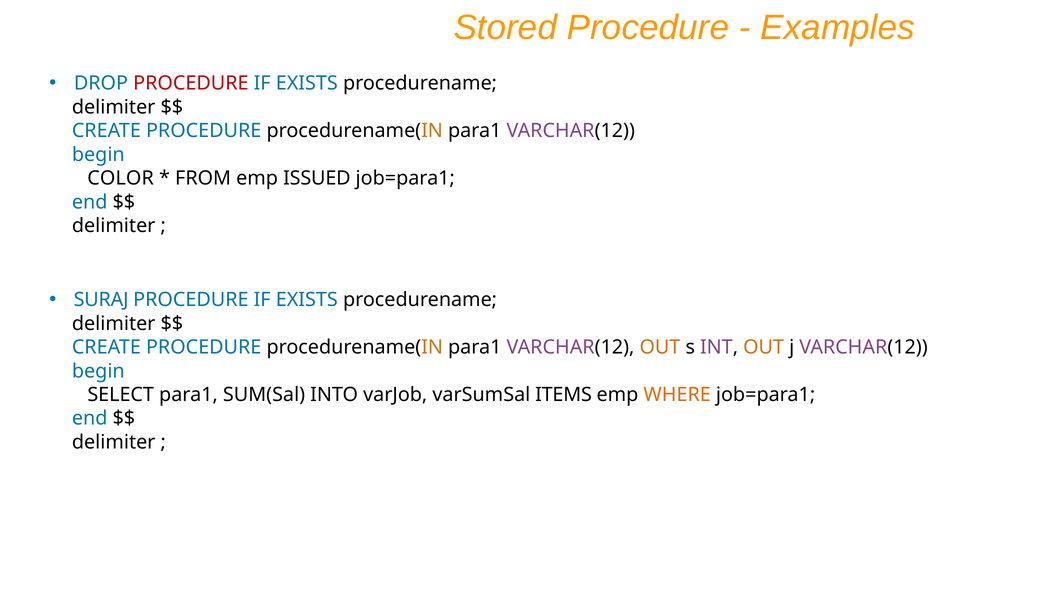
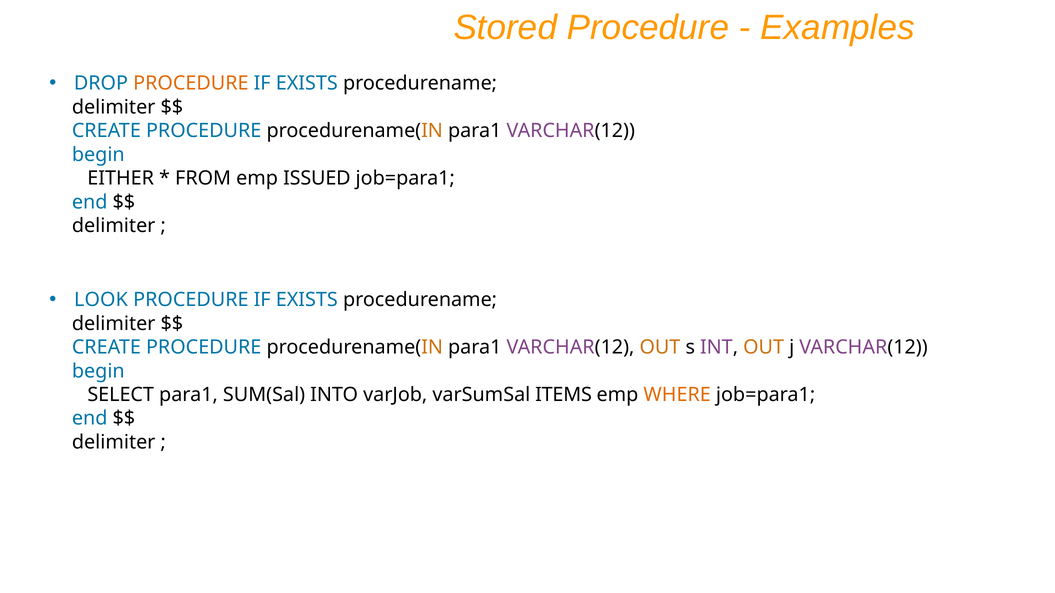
PROCEDURE at (191, 84) colour: red -> orange
COLOR: COLOR -> EITHER
SURAJ: SURAJ -> LOOK
